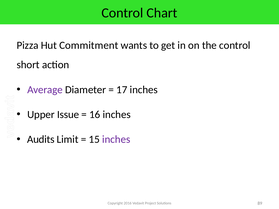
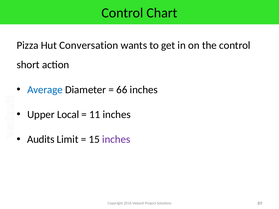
Commitment: Commitment -> Conversation
Average colour: purple -> blue
17: 17 -> 66
Issue: Issue -> Local
16: 16 -> 11
